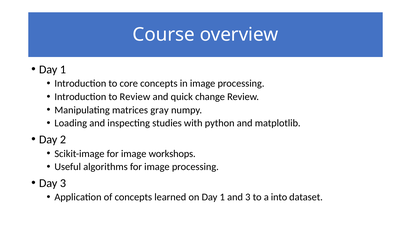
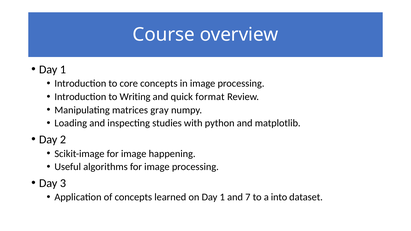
to Review: Review -> Writing
change: change -> format
workshops: workshops -> happening
and 3: 3 -> 7
